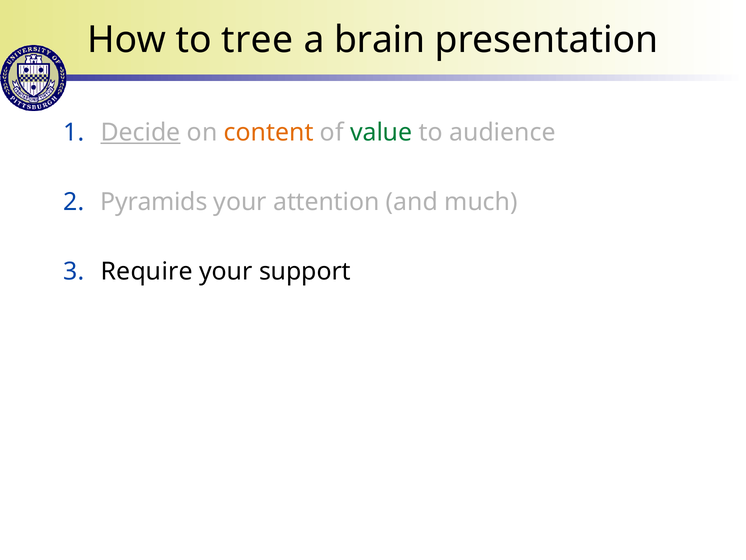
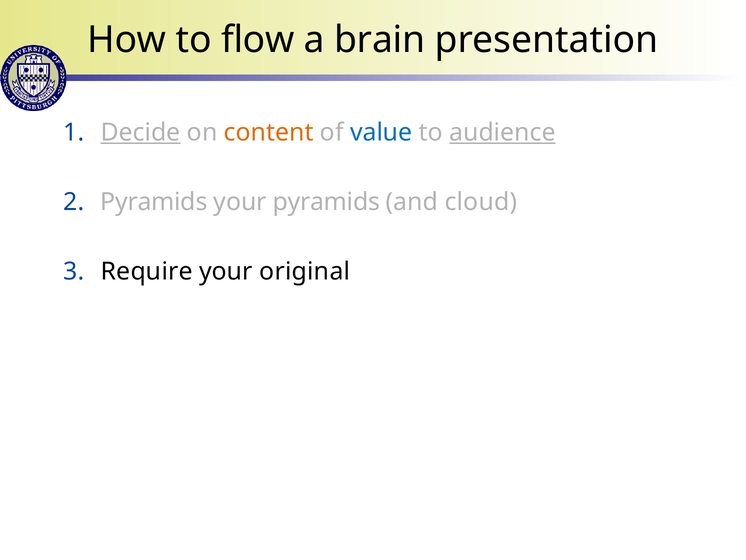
tree: tree -> flow
value colour: green -> blue
audience underline: none -> present
your attention: attention -> pyramids
much: much -> cloud
support: support -> original
